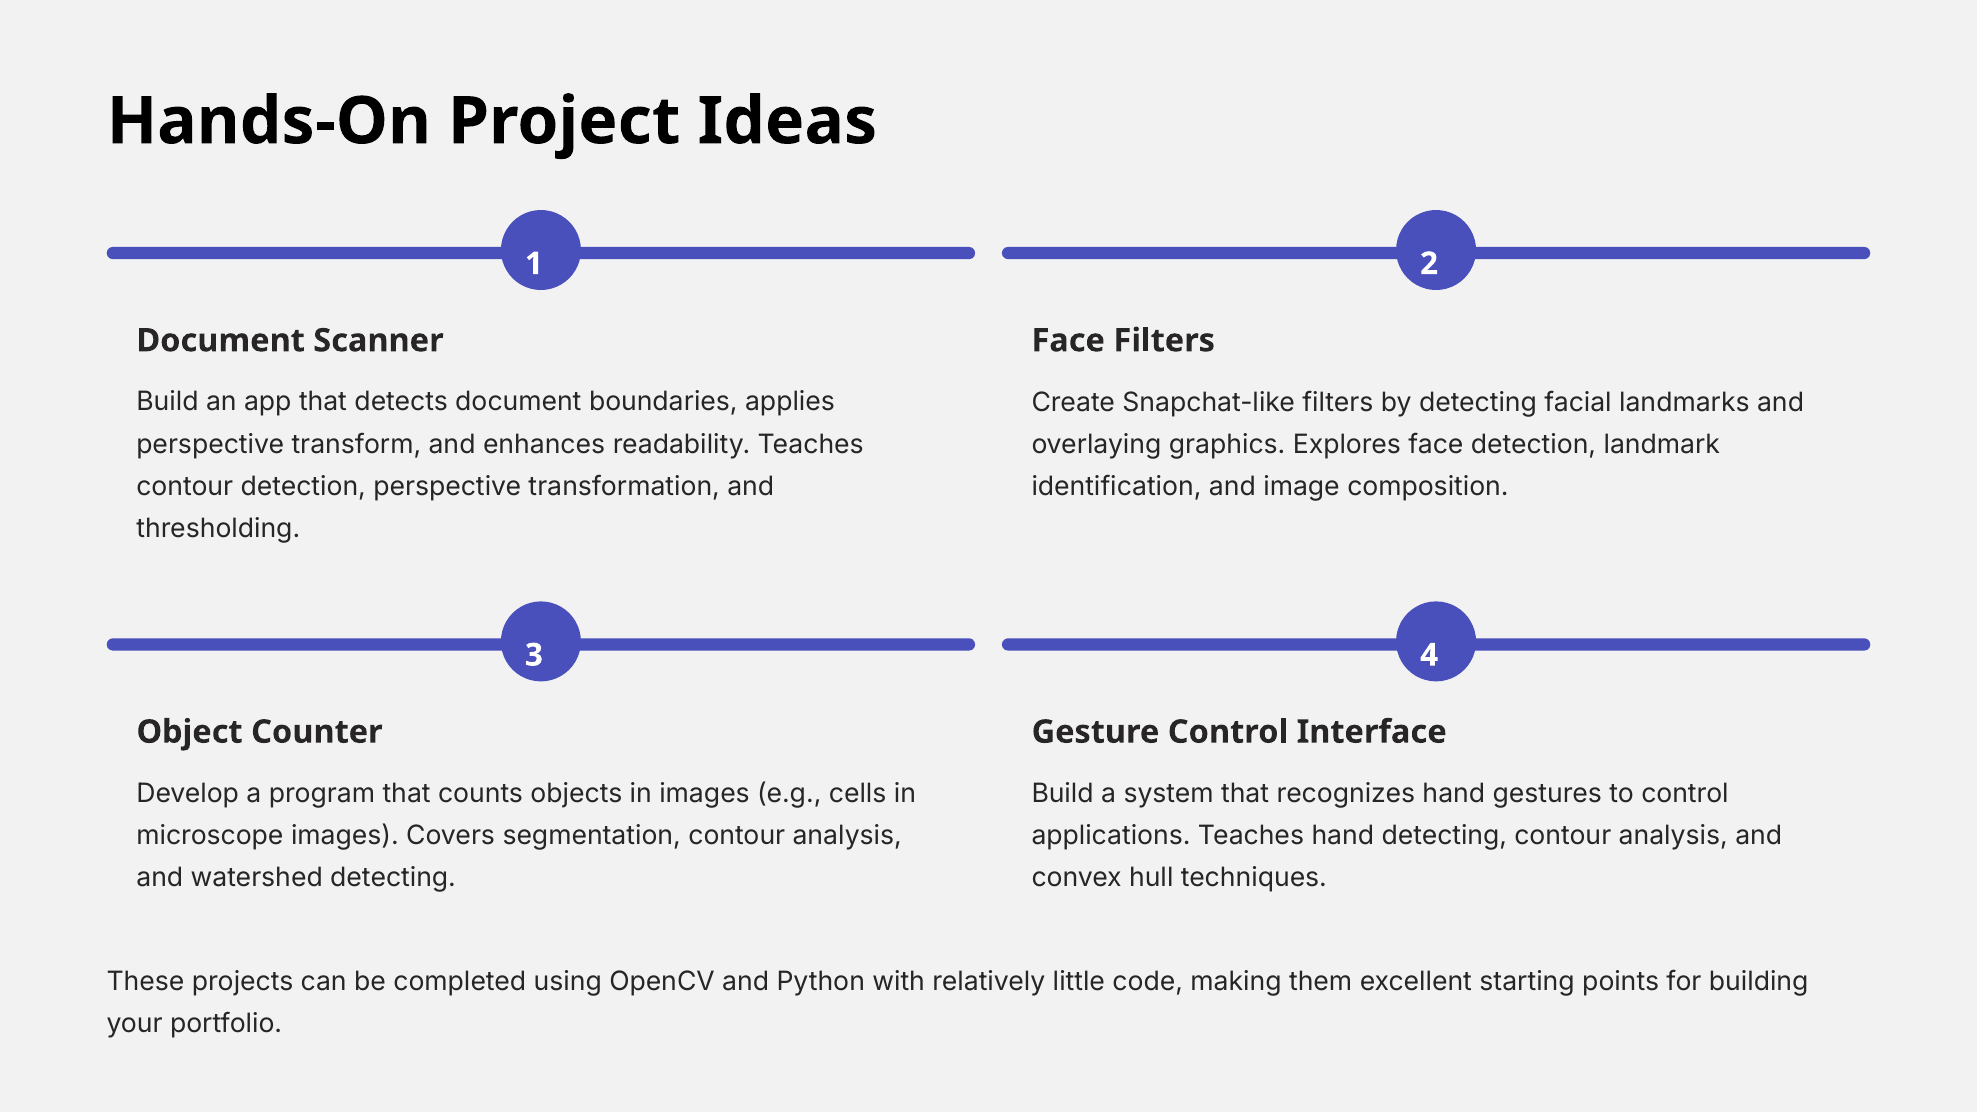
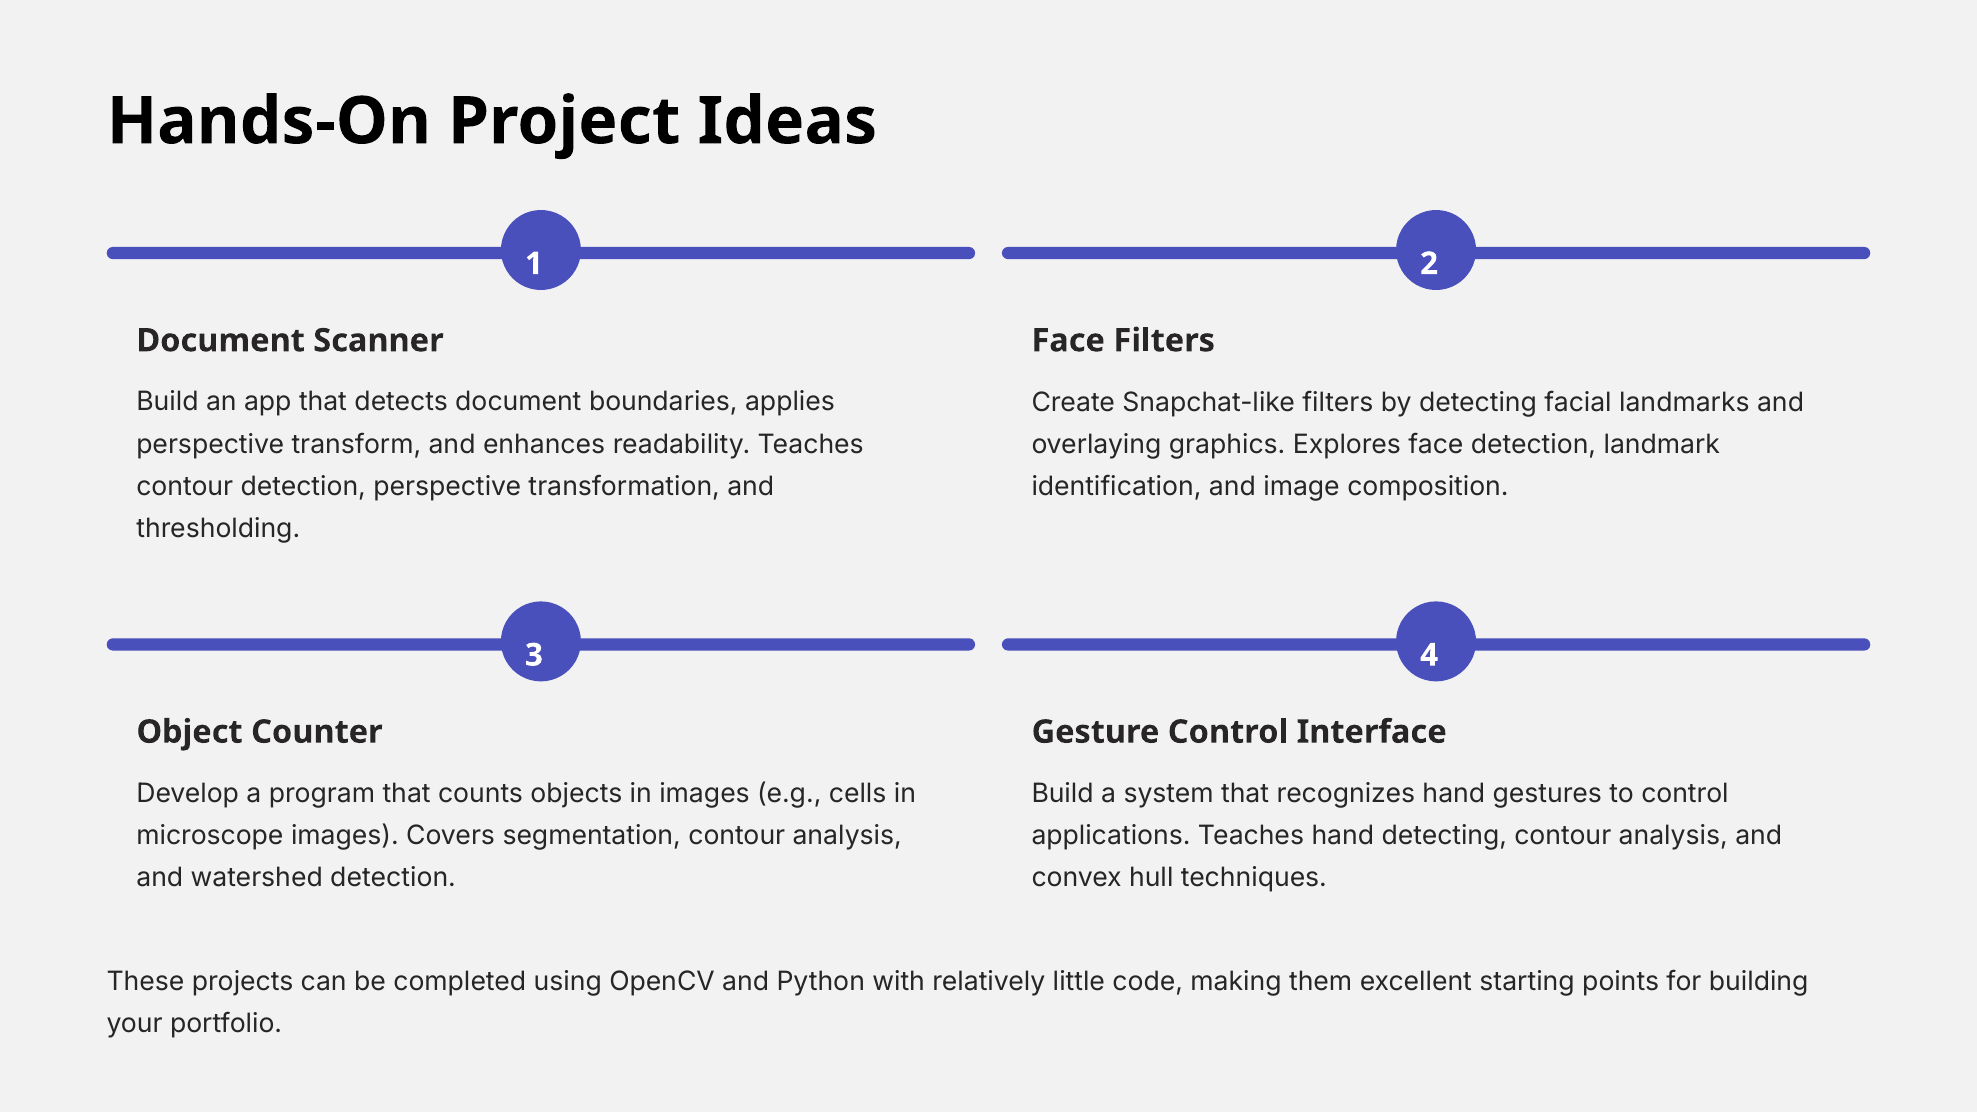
watershed detecting: detecting -> detection
